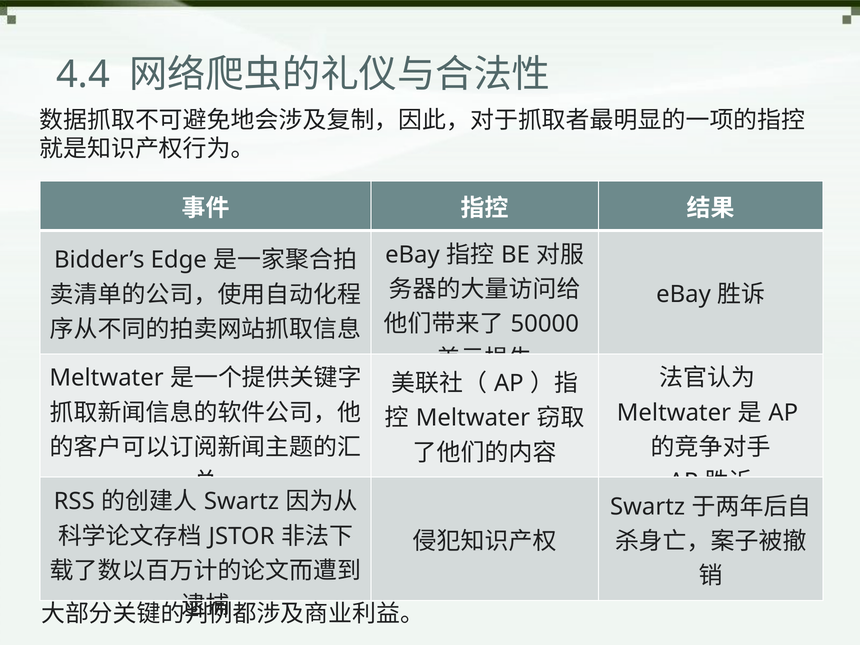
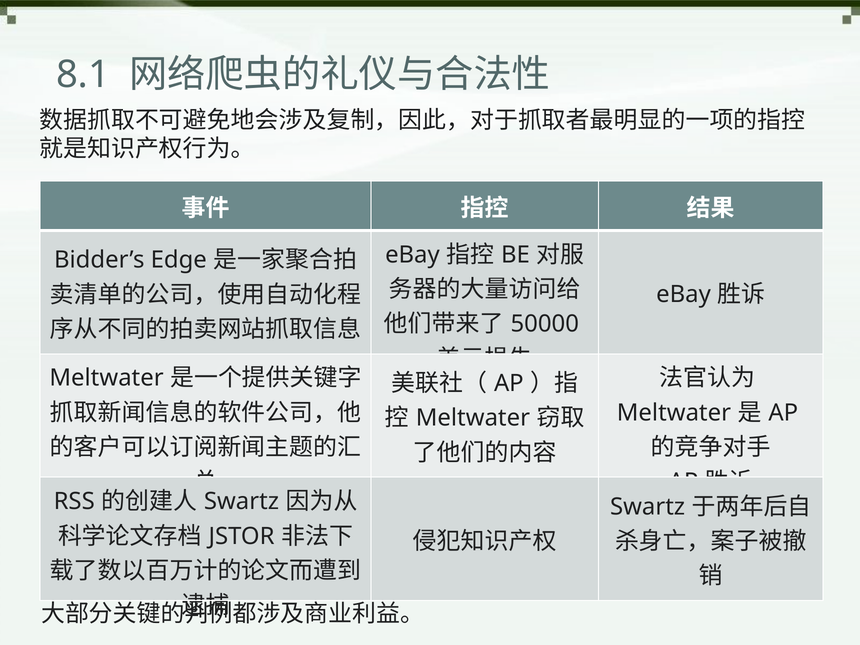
4.4: 4.4 -> 8.1
